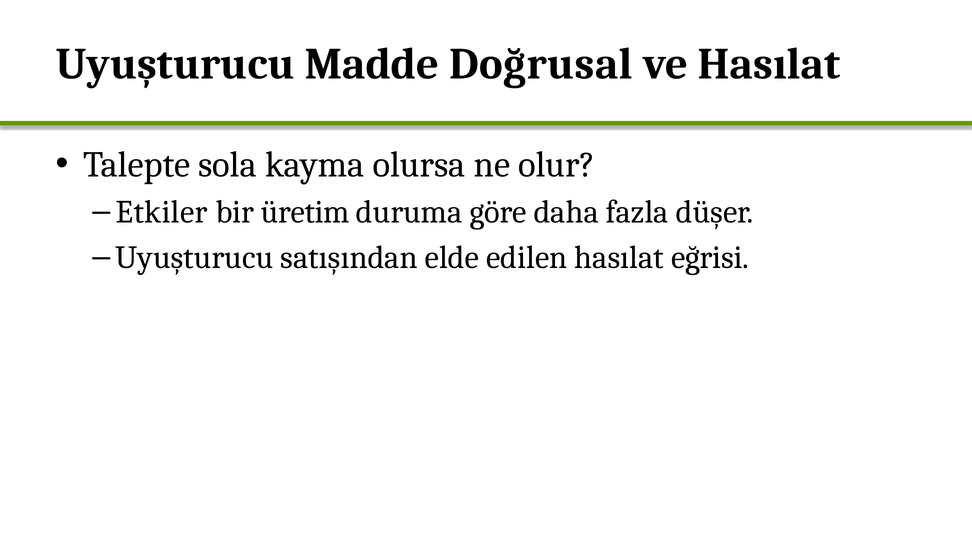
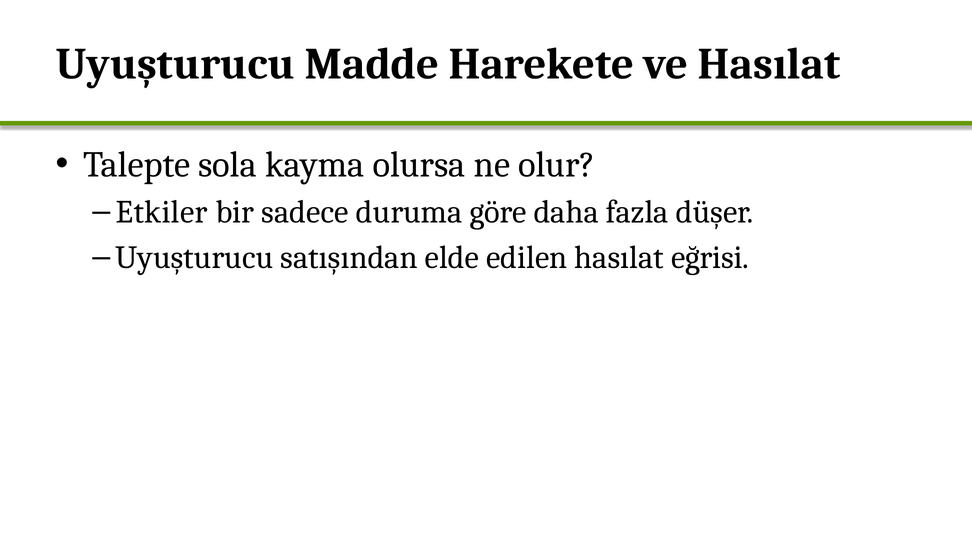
Doğrusal: Doğrusal -> Harekete
üretim: üretim -> sadece
